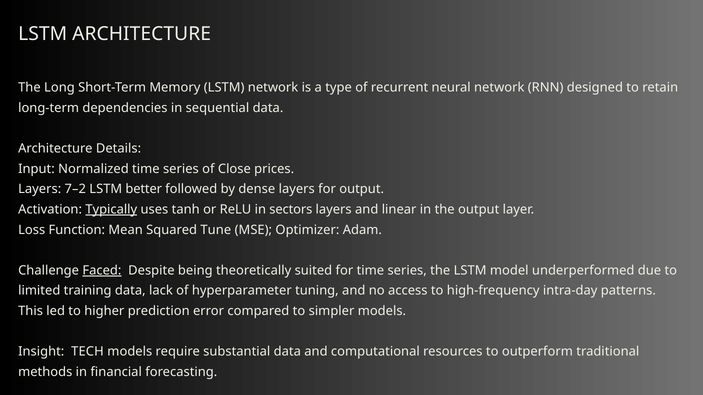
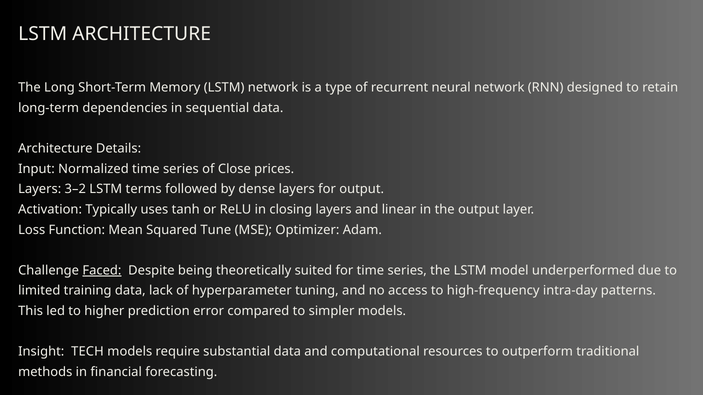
7–2: 7–2 -> 3–2
better: better -> terms
Typically underline: present -> none
sectors: sectors -> closing
